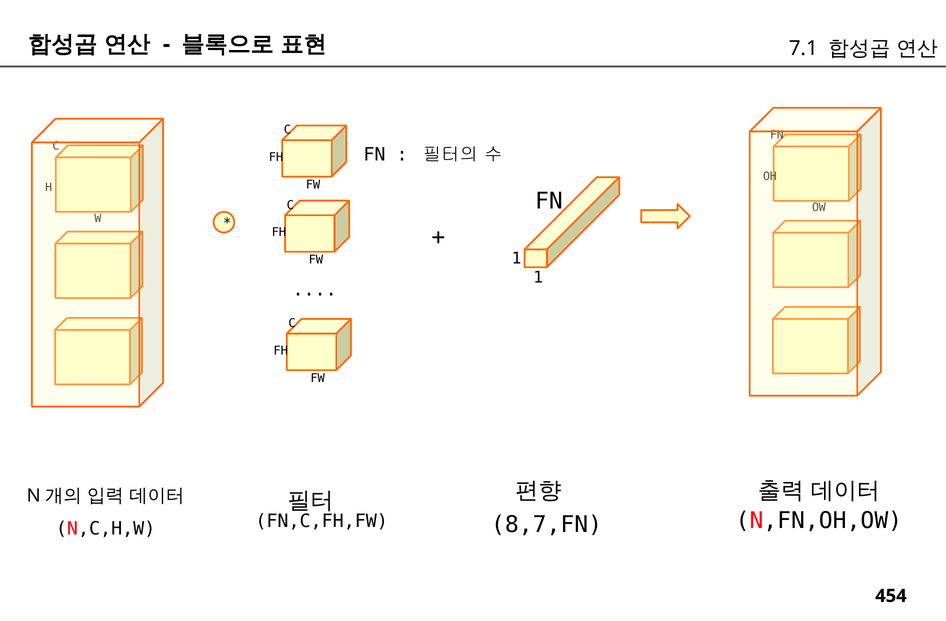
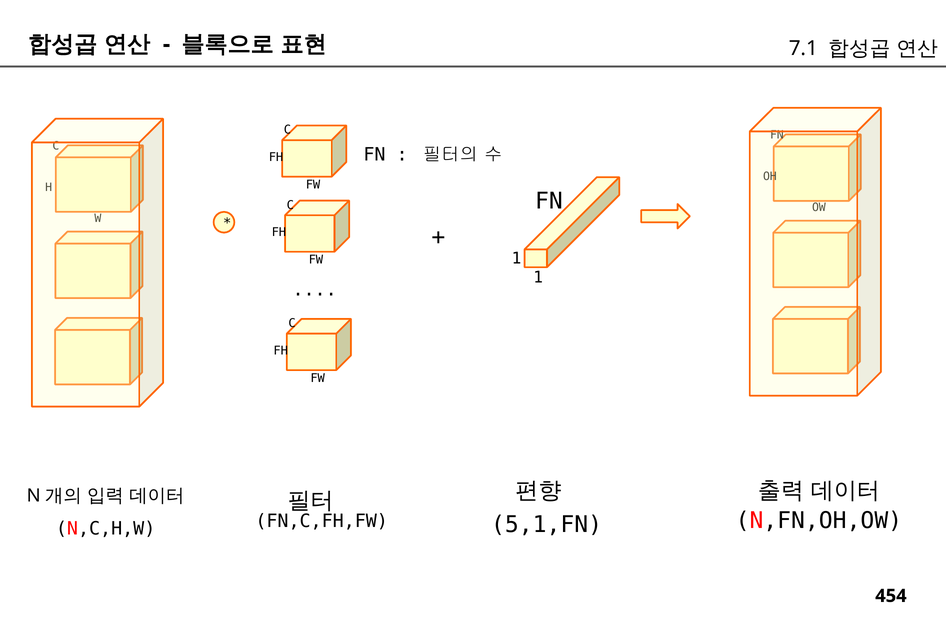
8,7,FN: 8,7,FN -> 5,1,FN
